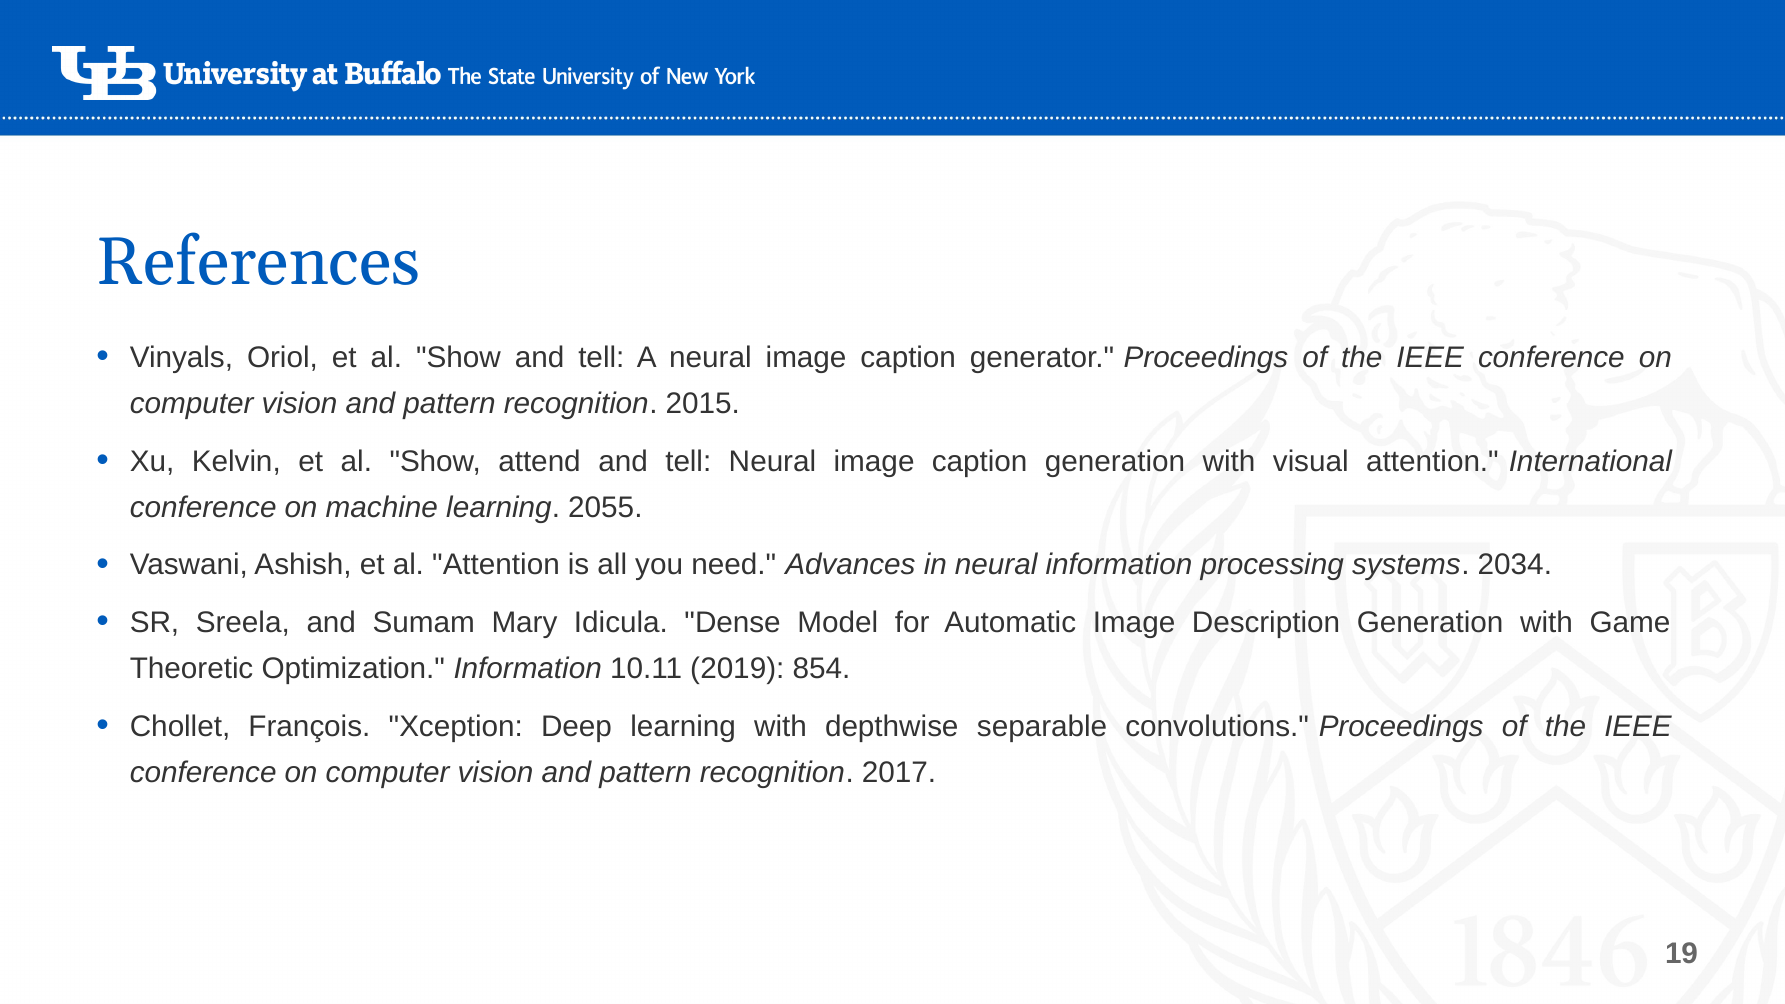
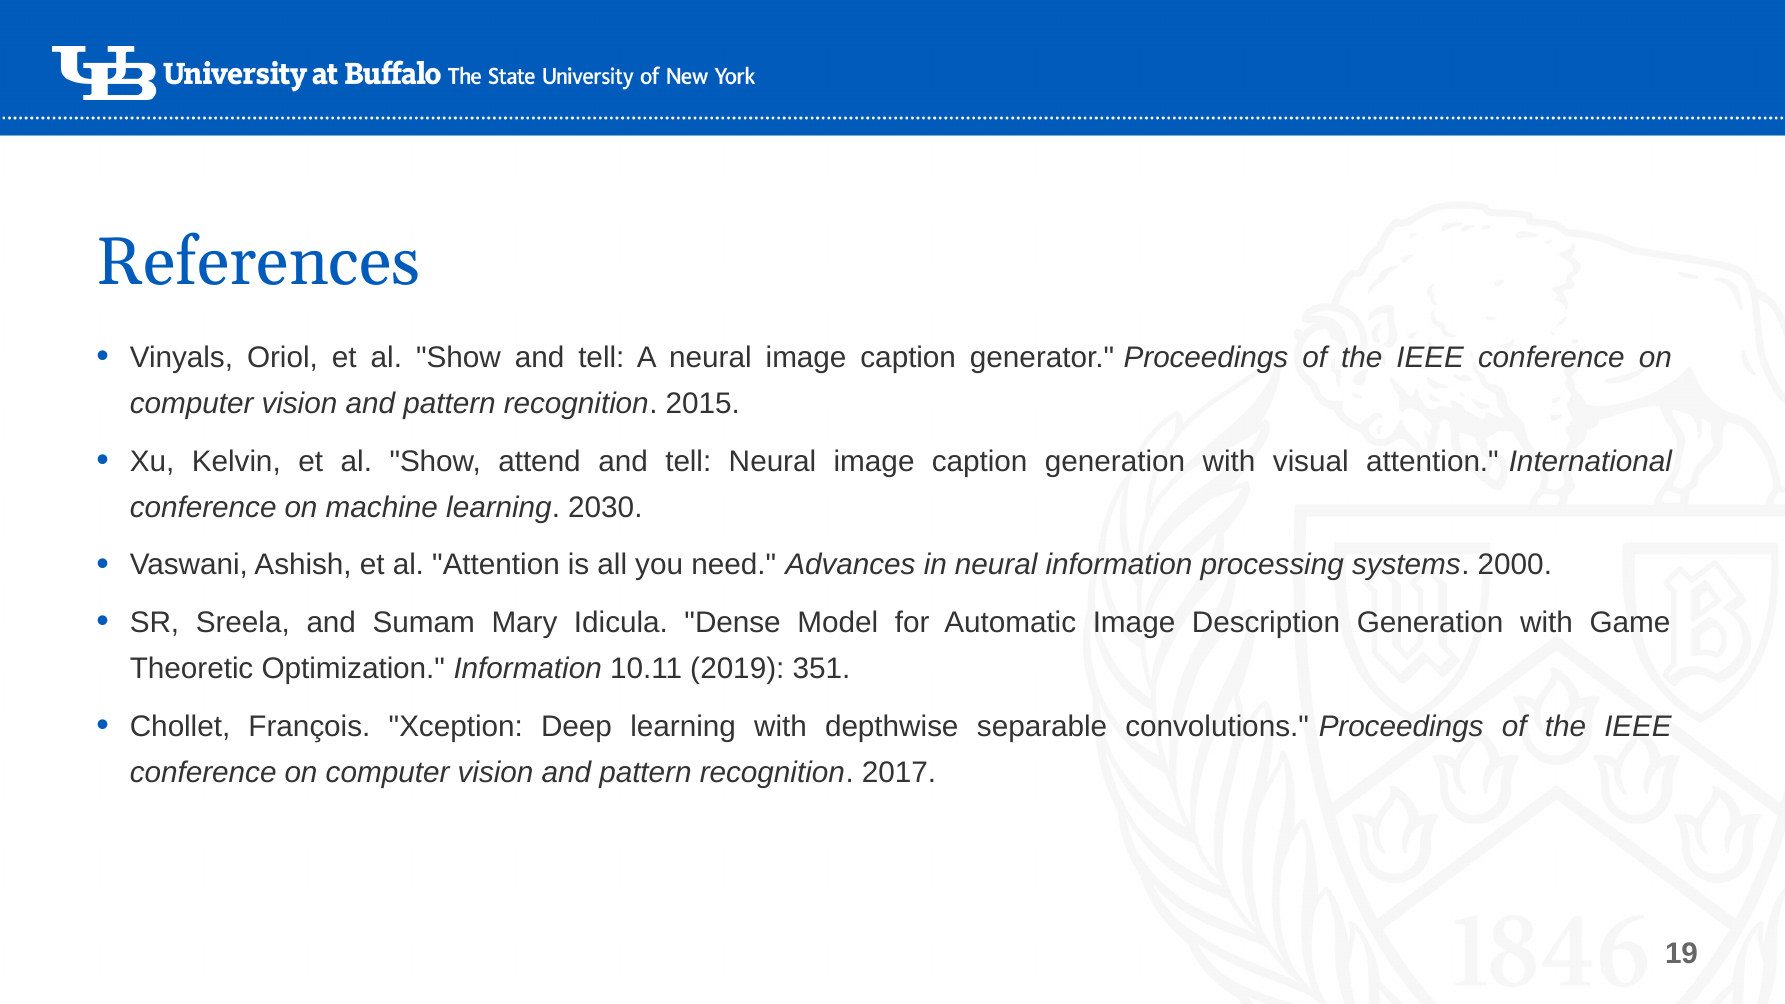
2055: 2055 -> 2030
2034: 2034 -> 2000
854: 854 -> 351
